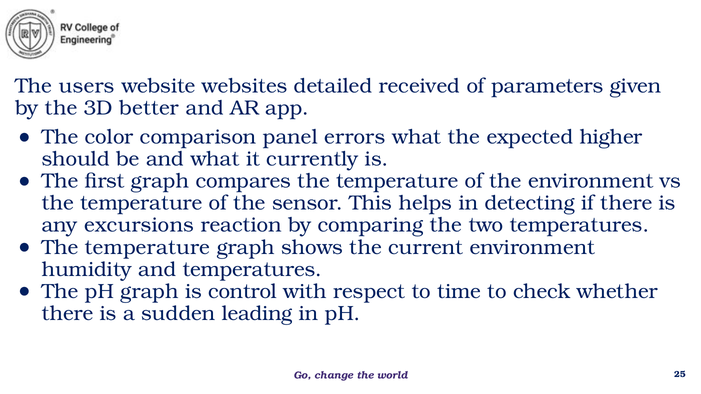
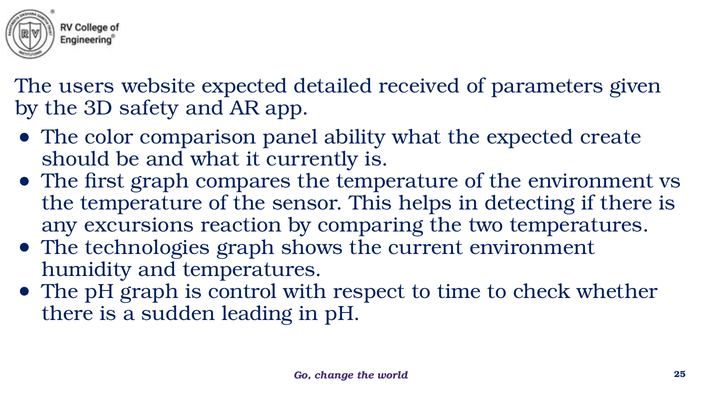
website websites: websites -> expected
better: better -> safety
errors: errors -> ability
higher: higher -> create
temperature at (147, 247): temperature -> technologies
